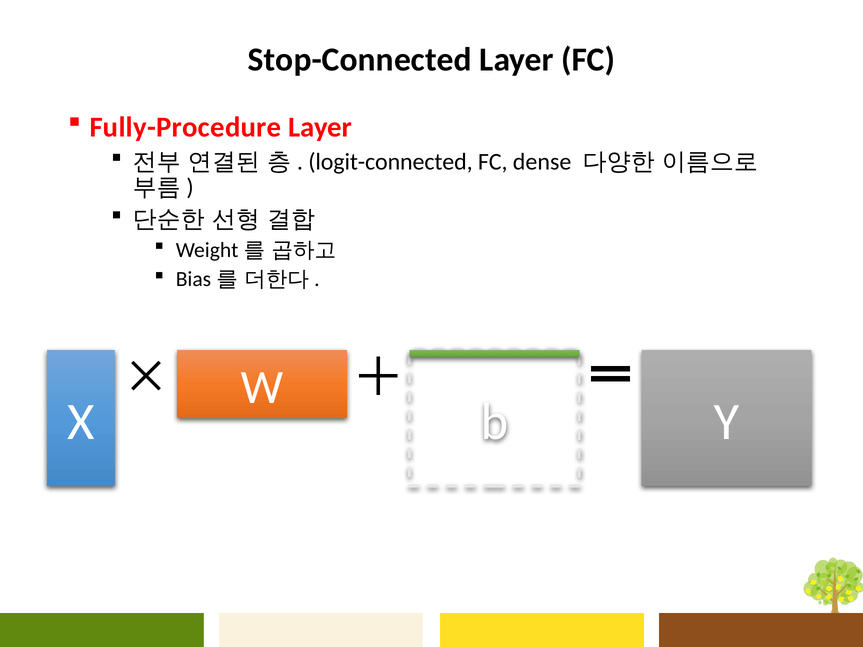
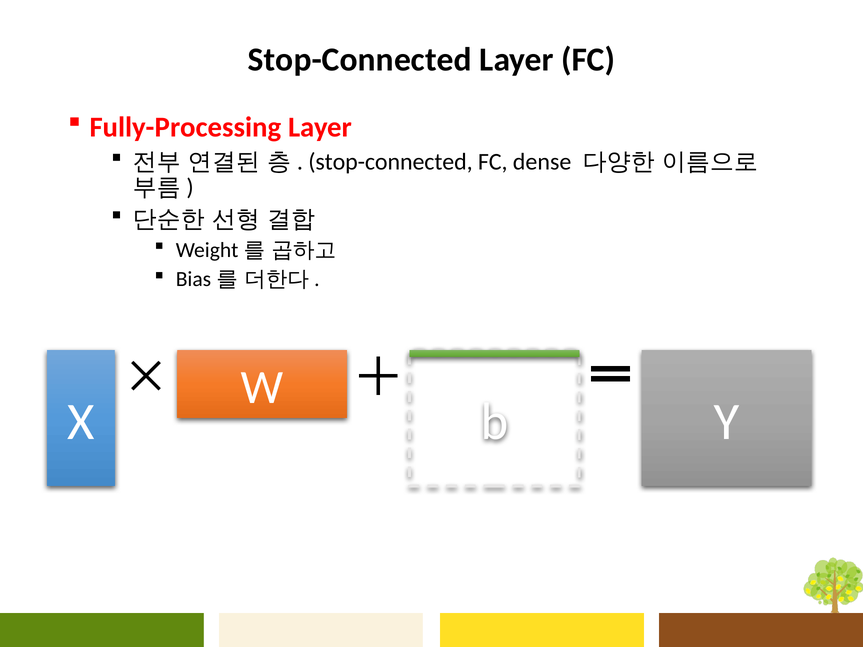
Fully-Procedure: Fully-Procedure -> Fully-Processing
logit-connected at (390, 162): logit-connected -> stop-connected
